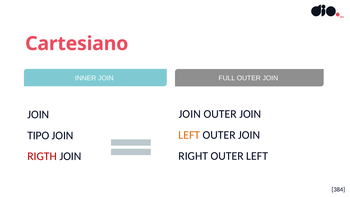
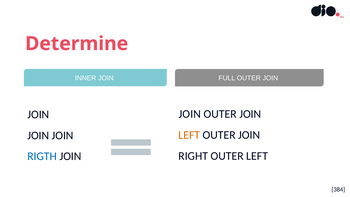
Cartesiano: Cartesiano -> Determine
TIPO at (38, 135): TIPO -> JOIN
RIGTH colour: red -> blue
